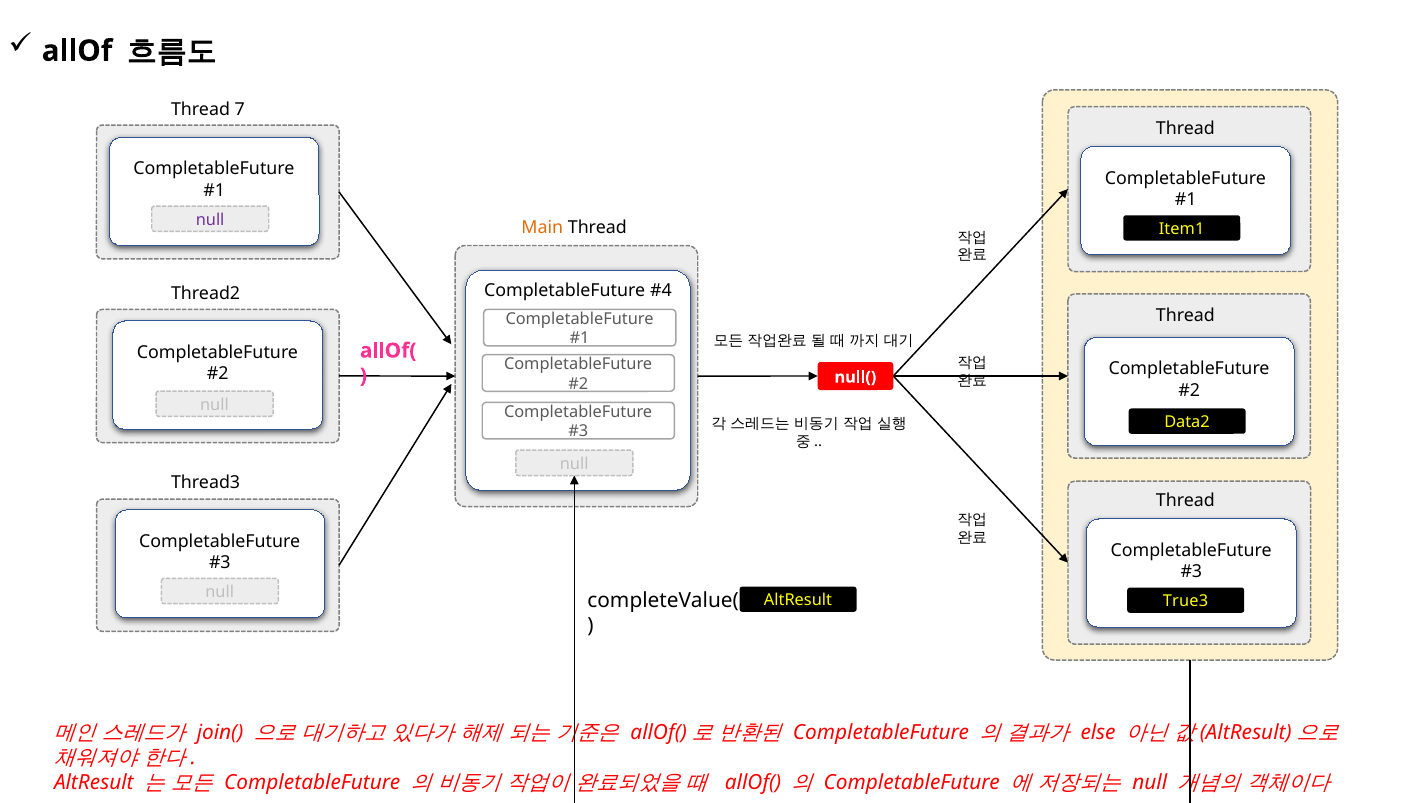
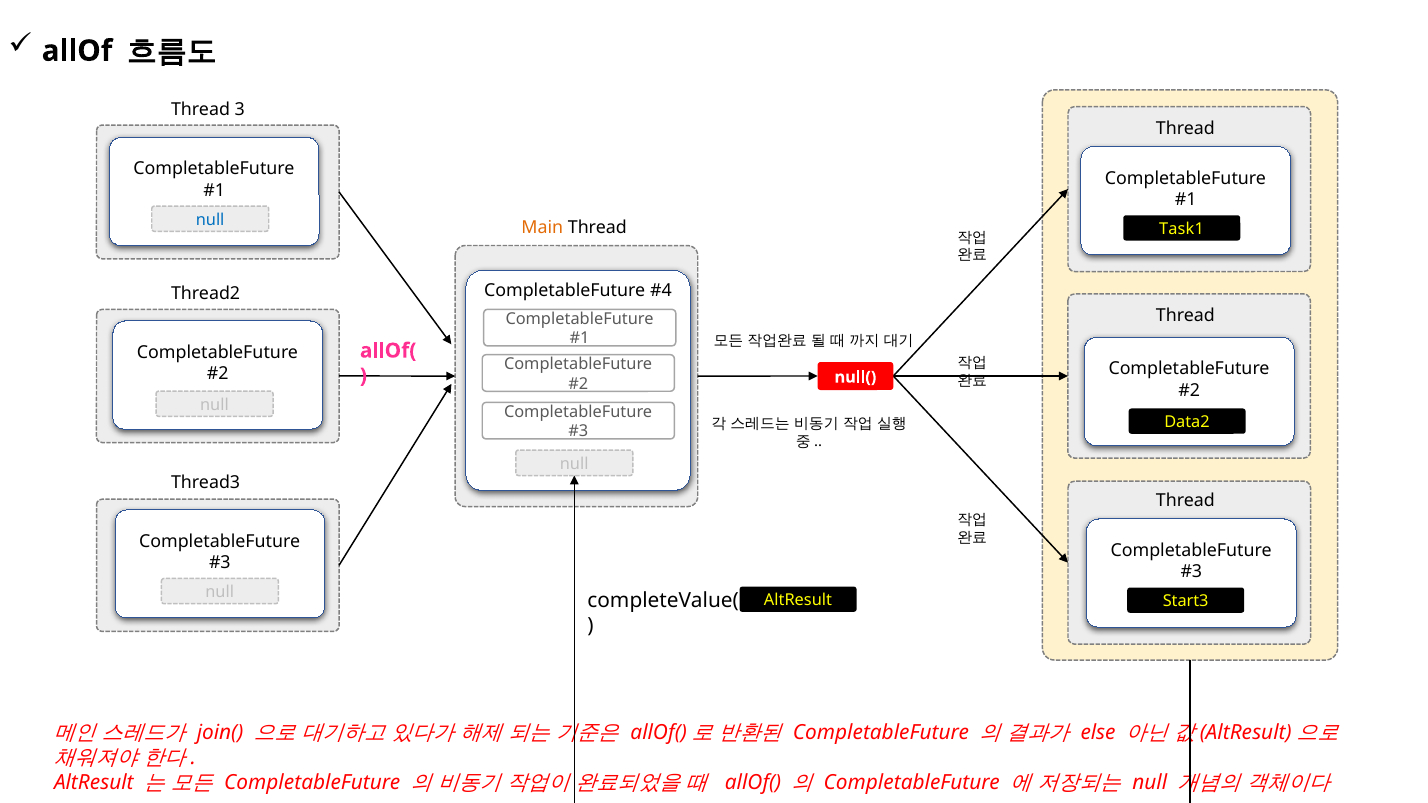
7: 7 -> 3
null at (210, 220) colour: purple -> blue
Item1: Item1 -> Task1
True3: True3 -> Start3
